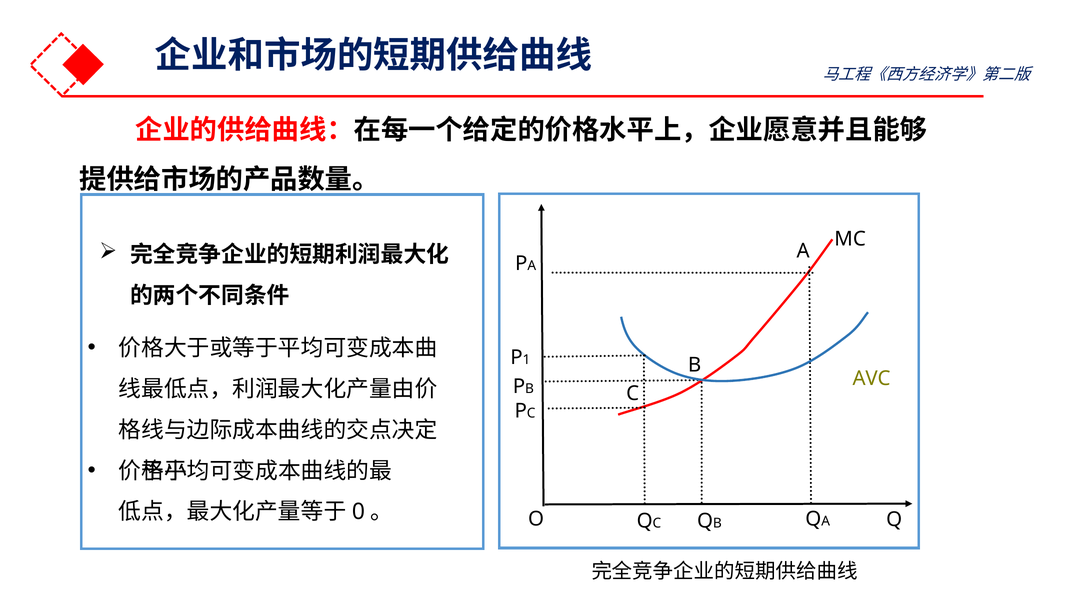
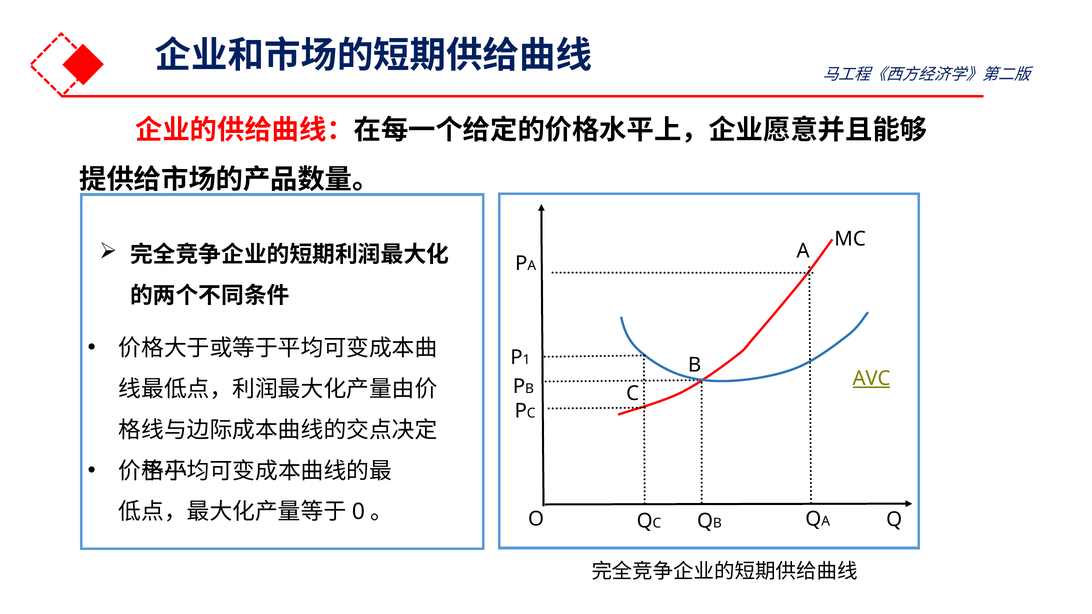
AVC underline: none -> present
